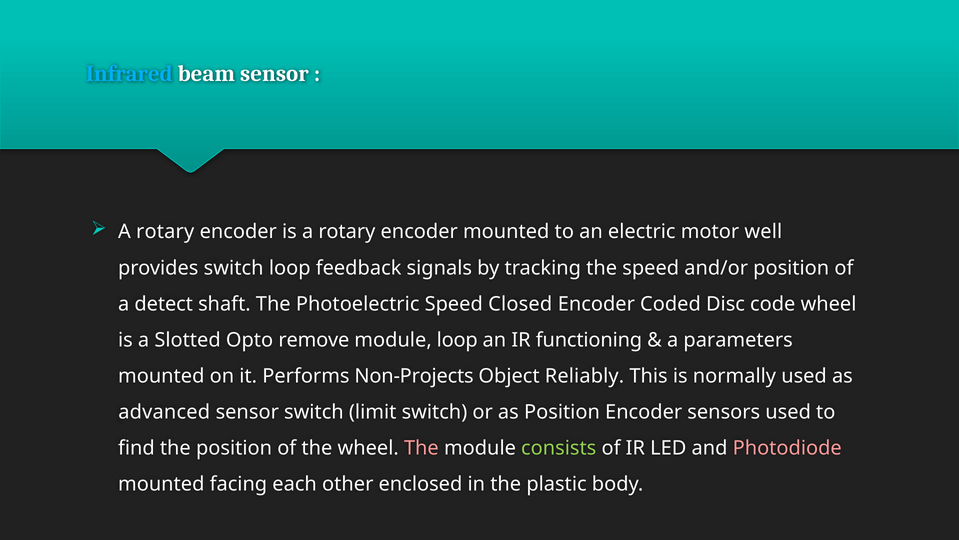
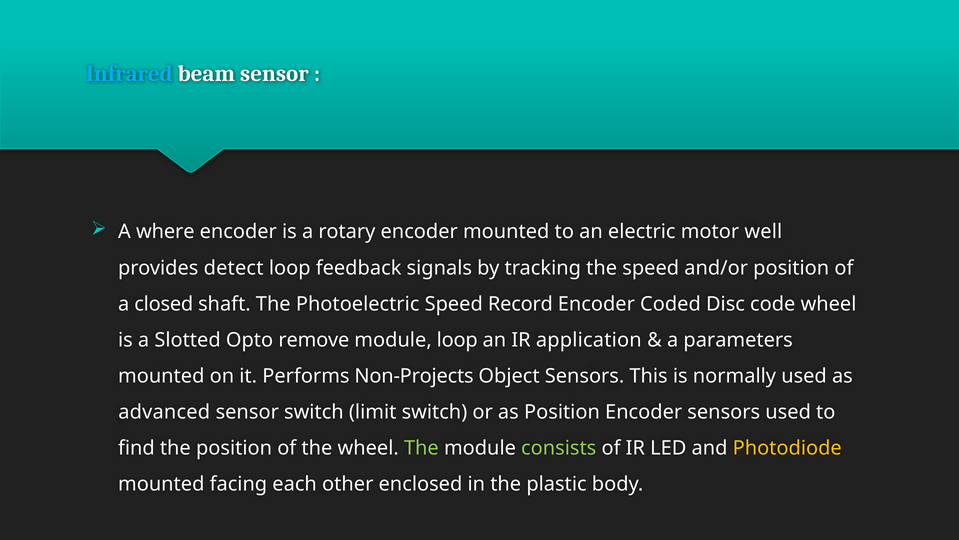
rotary at (165, 232): rotary -> where
provides switch: switch -> detect
detect: detect -> closed
Closed: Closed -> Record
functioning: functioning -> application
Object Reliably: Reliably -> Sensors
The at (421, 448) colour: pink -> light green
Photodiode colour: pink -> yellow
